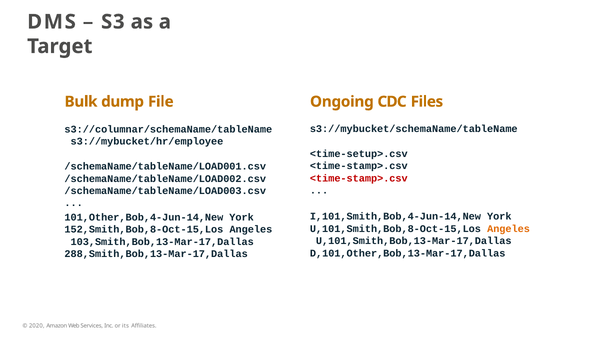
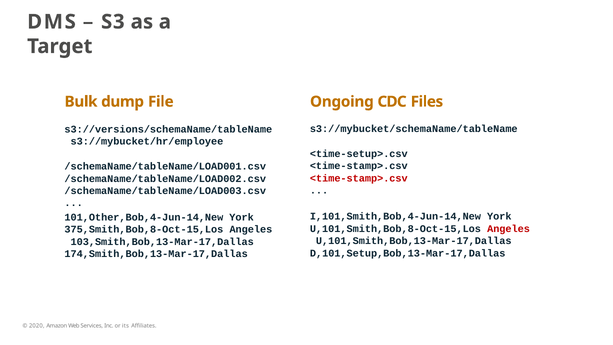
s3://columnar/schemaName/tableName: s3://columnar/schemaName/tableName -> s3://versions/schemaName/tableName
Angeles at (509, 229) colour: orange -> red
152,Smith,Bob,8-Oct-15,Los: 152,Smith,Bob,8-Oct-15,Los -> 375,Smith,Bob,8-Oct-15,Los
D,101,Other,Bob,13-Mar-17,Dallas: D,101,Other,Bob,13-Mar-17,Dallas -> D,101,Setup,Bob,13-Mar-17,Dallas
288,Smith,Bob,13-Mar-17,Dallas: 288,Smith,Bob,13-Mar-17,Dallas -> 174,Smith,Bob,13-Mar-17,Dallas
